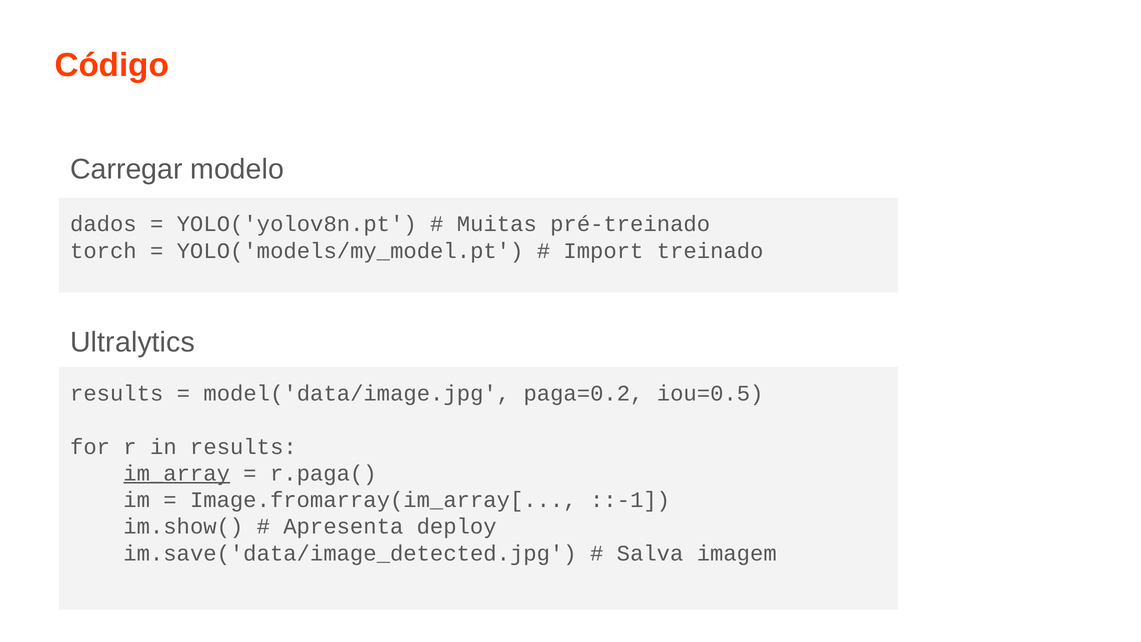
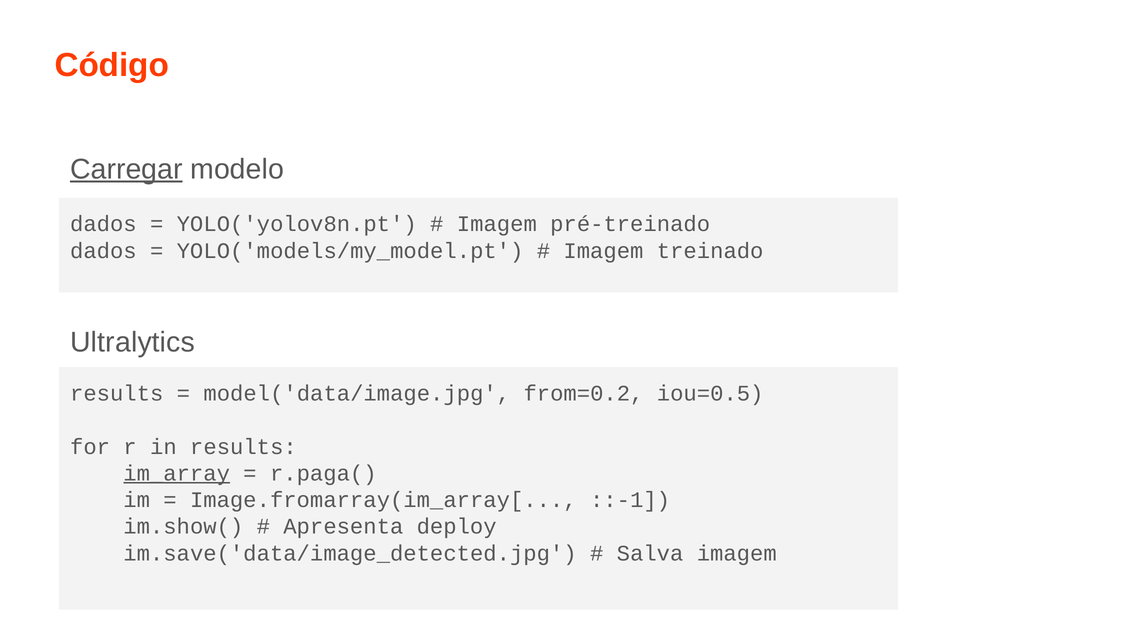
Carregar underline: none -> present
Muitas at (497, 224): Muitas -> Imagem
torch at (103, 251): torch -> dados
Import at (603, 251): Import -> Imagem
paga=0.2: paga=0.2 -> from=0.2
